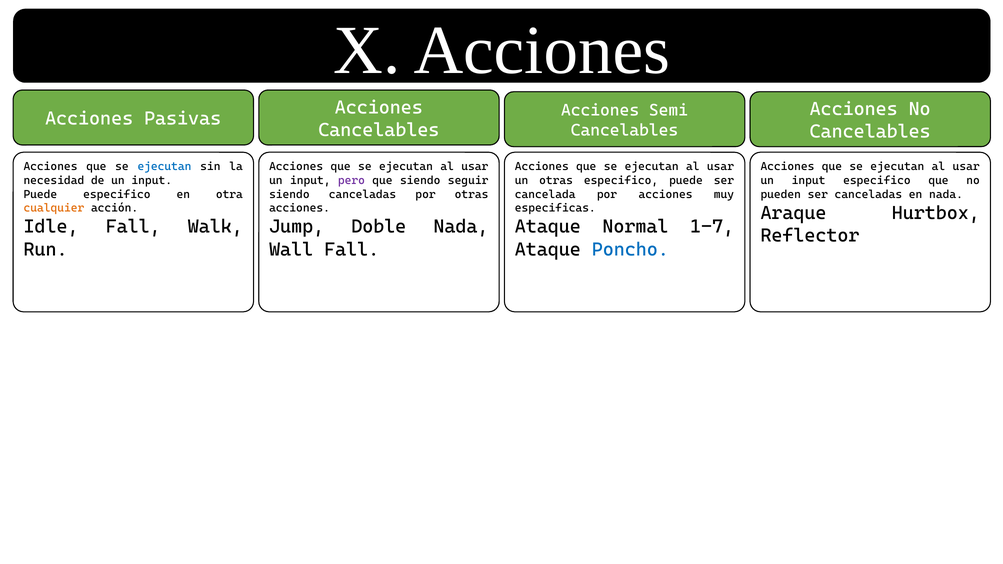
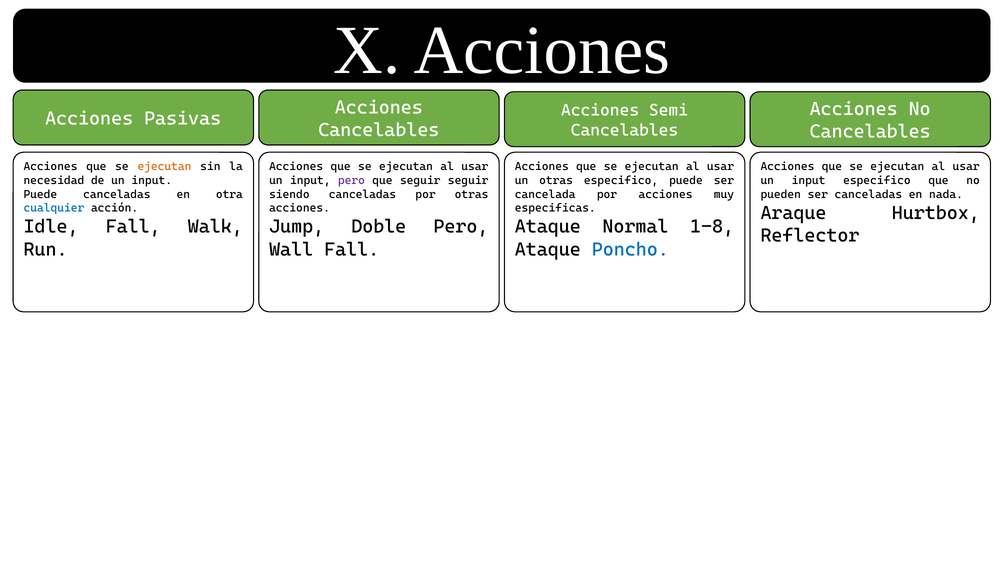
ejecutan at (164, 167) colour: blue -> orange
que siendo: siendo -> seguir
Puede especifico: especifico -> canceladas
cualquier colour: orange -> blue
Doble Nada: Nada -> Pero
1-7: 1-7 -> 1-8
